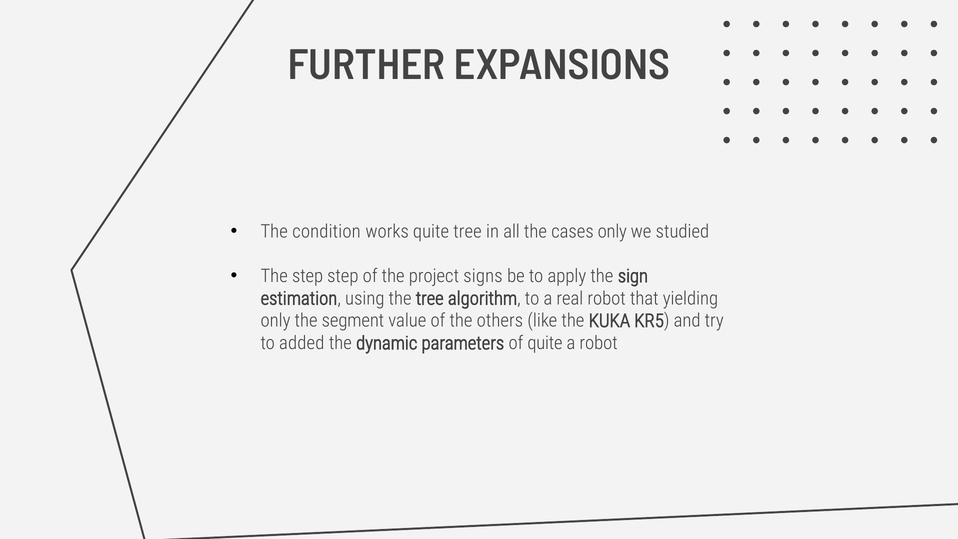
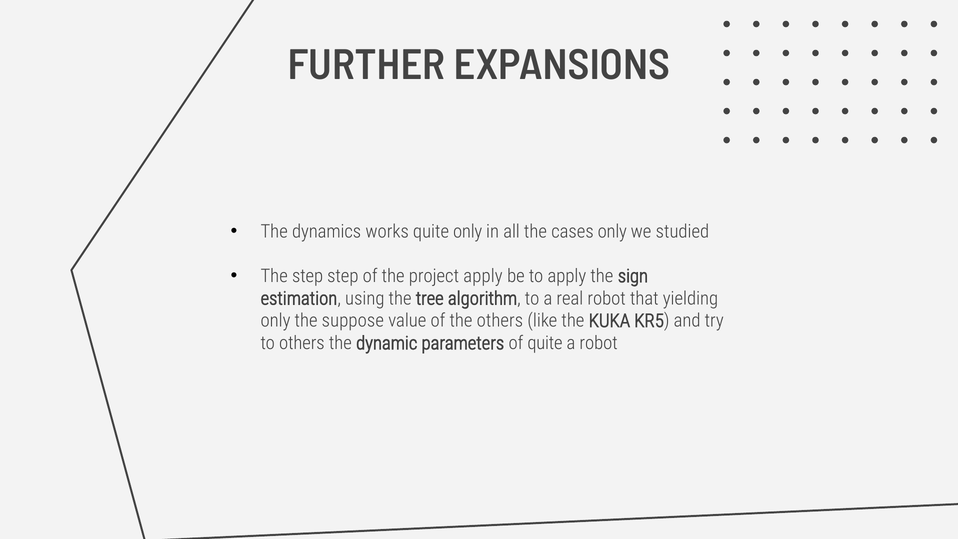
condition: condition -> dynamics
quite tree: tree -> only
project signs: signs -> apply
segment: segment -> suppose
to added: added -> others
